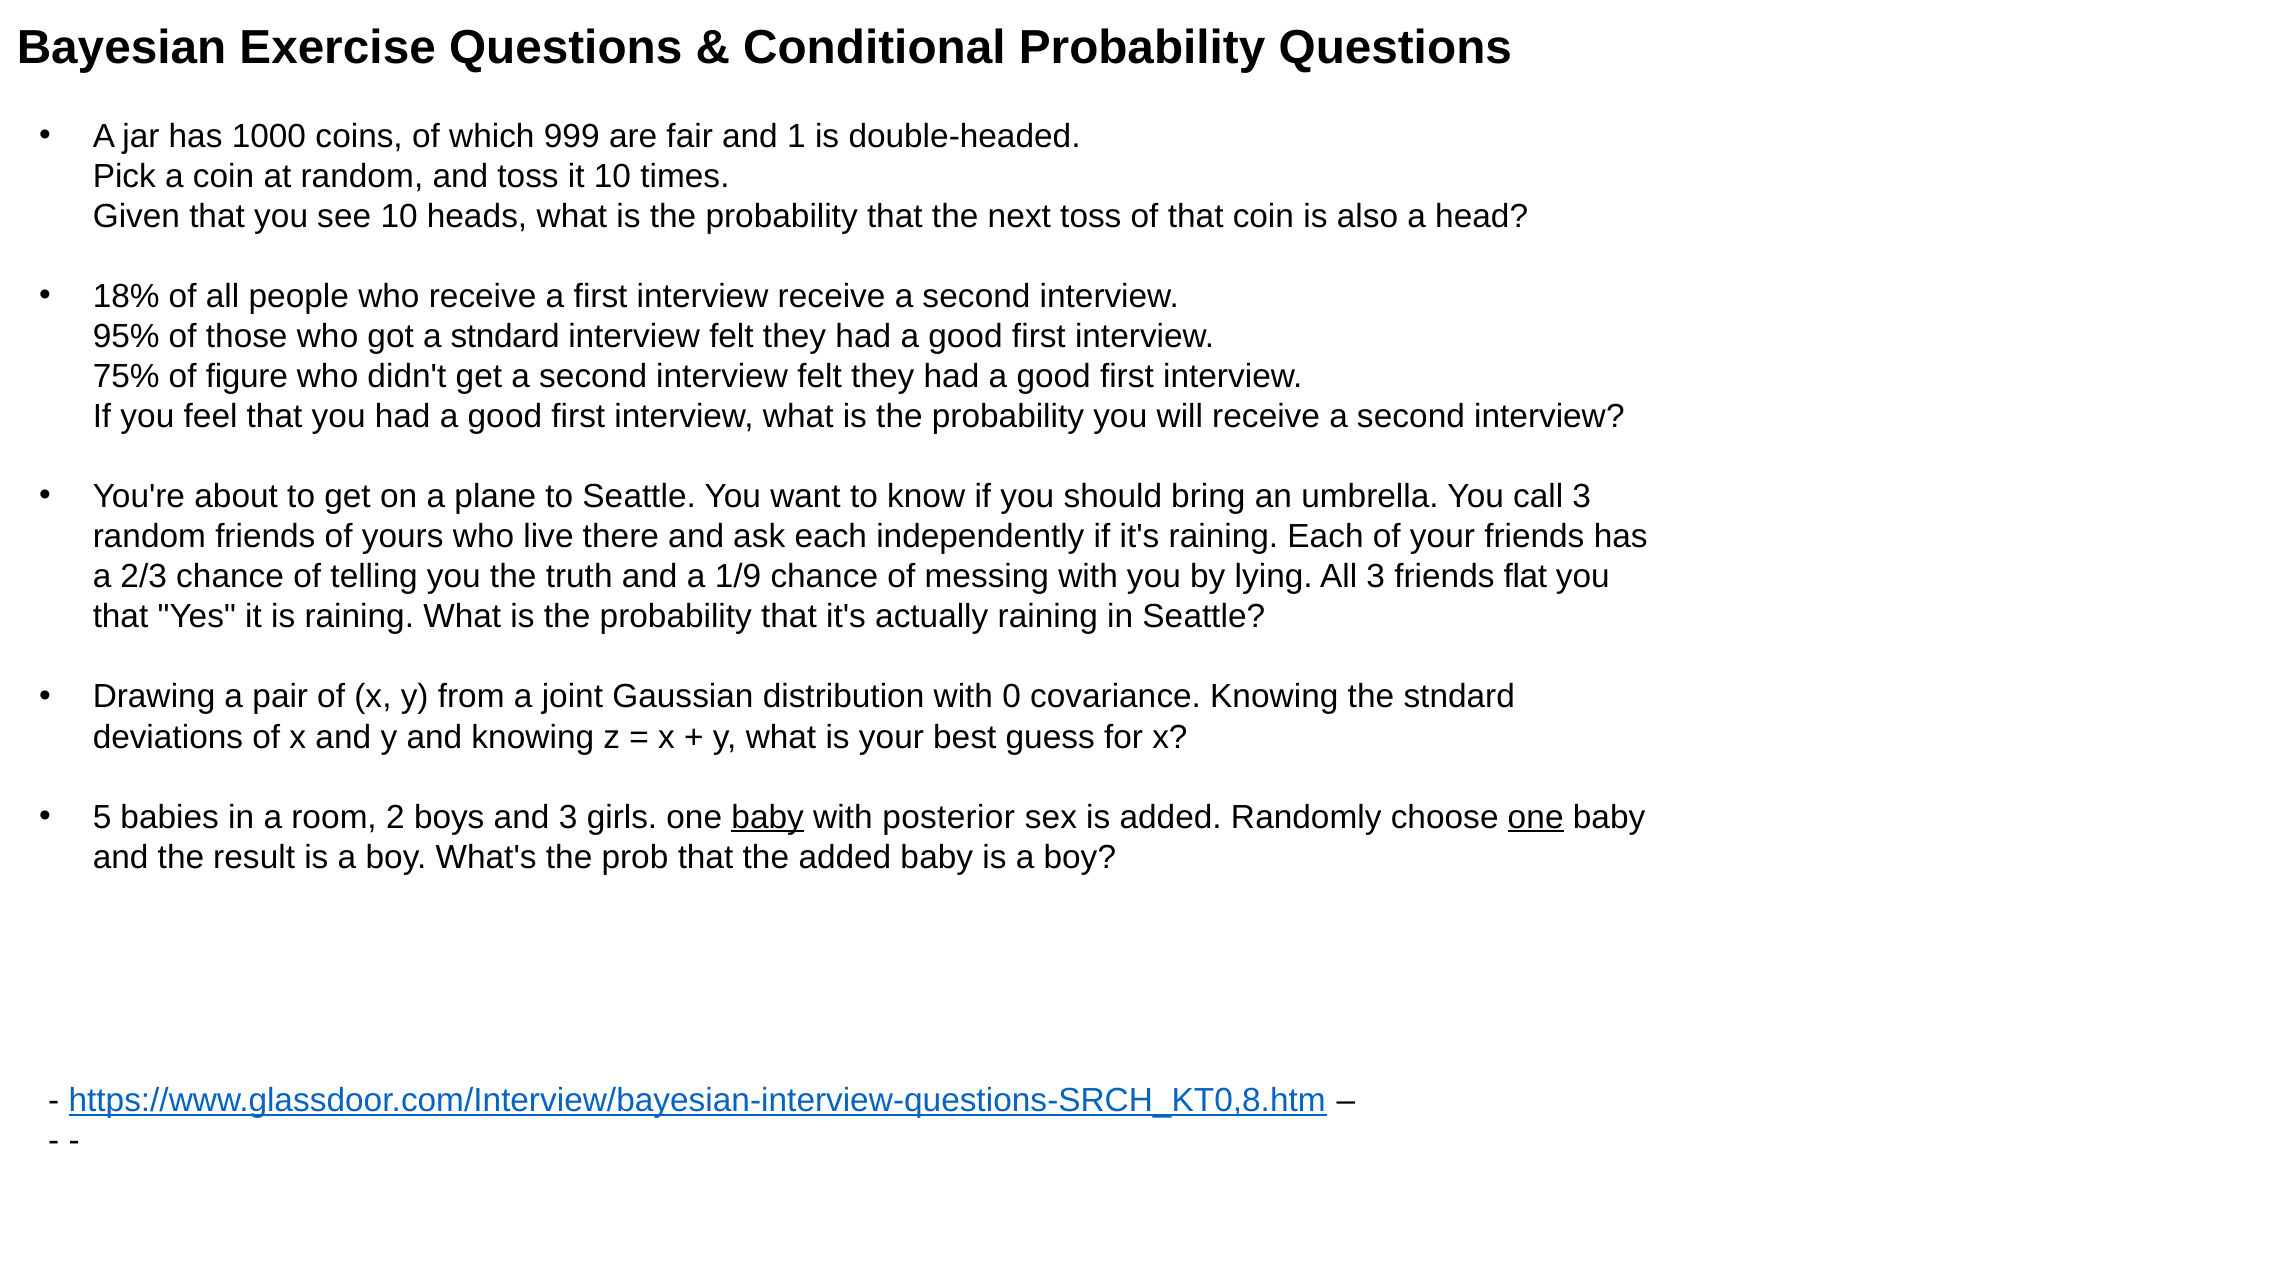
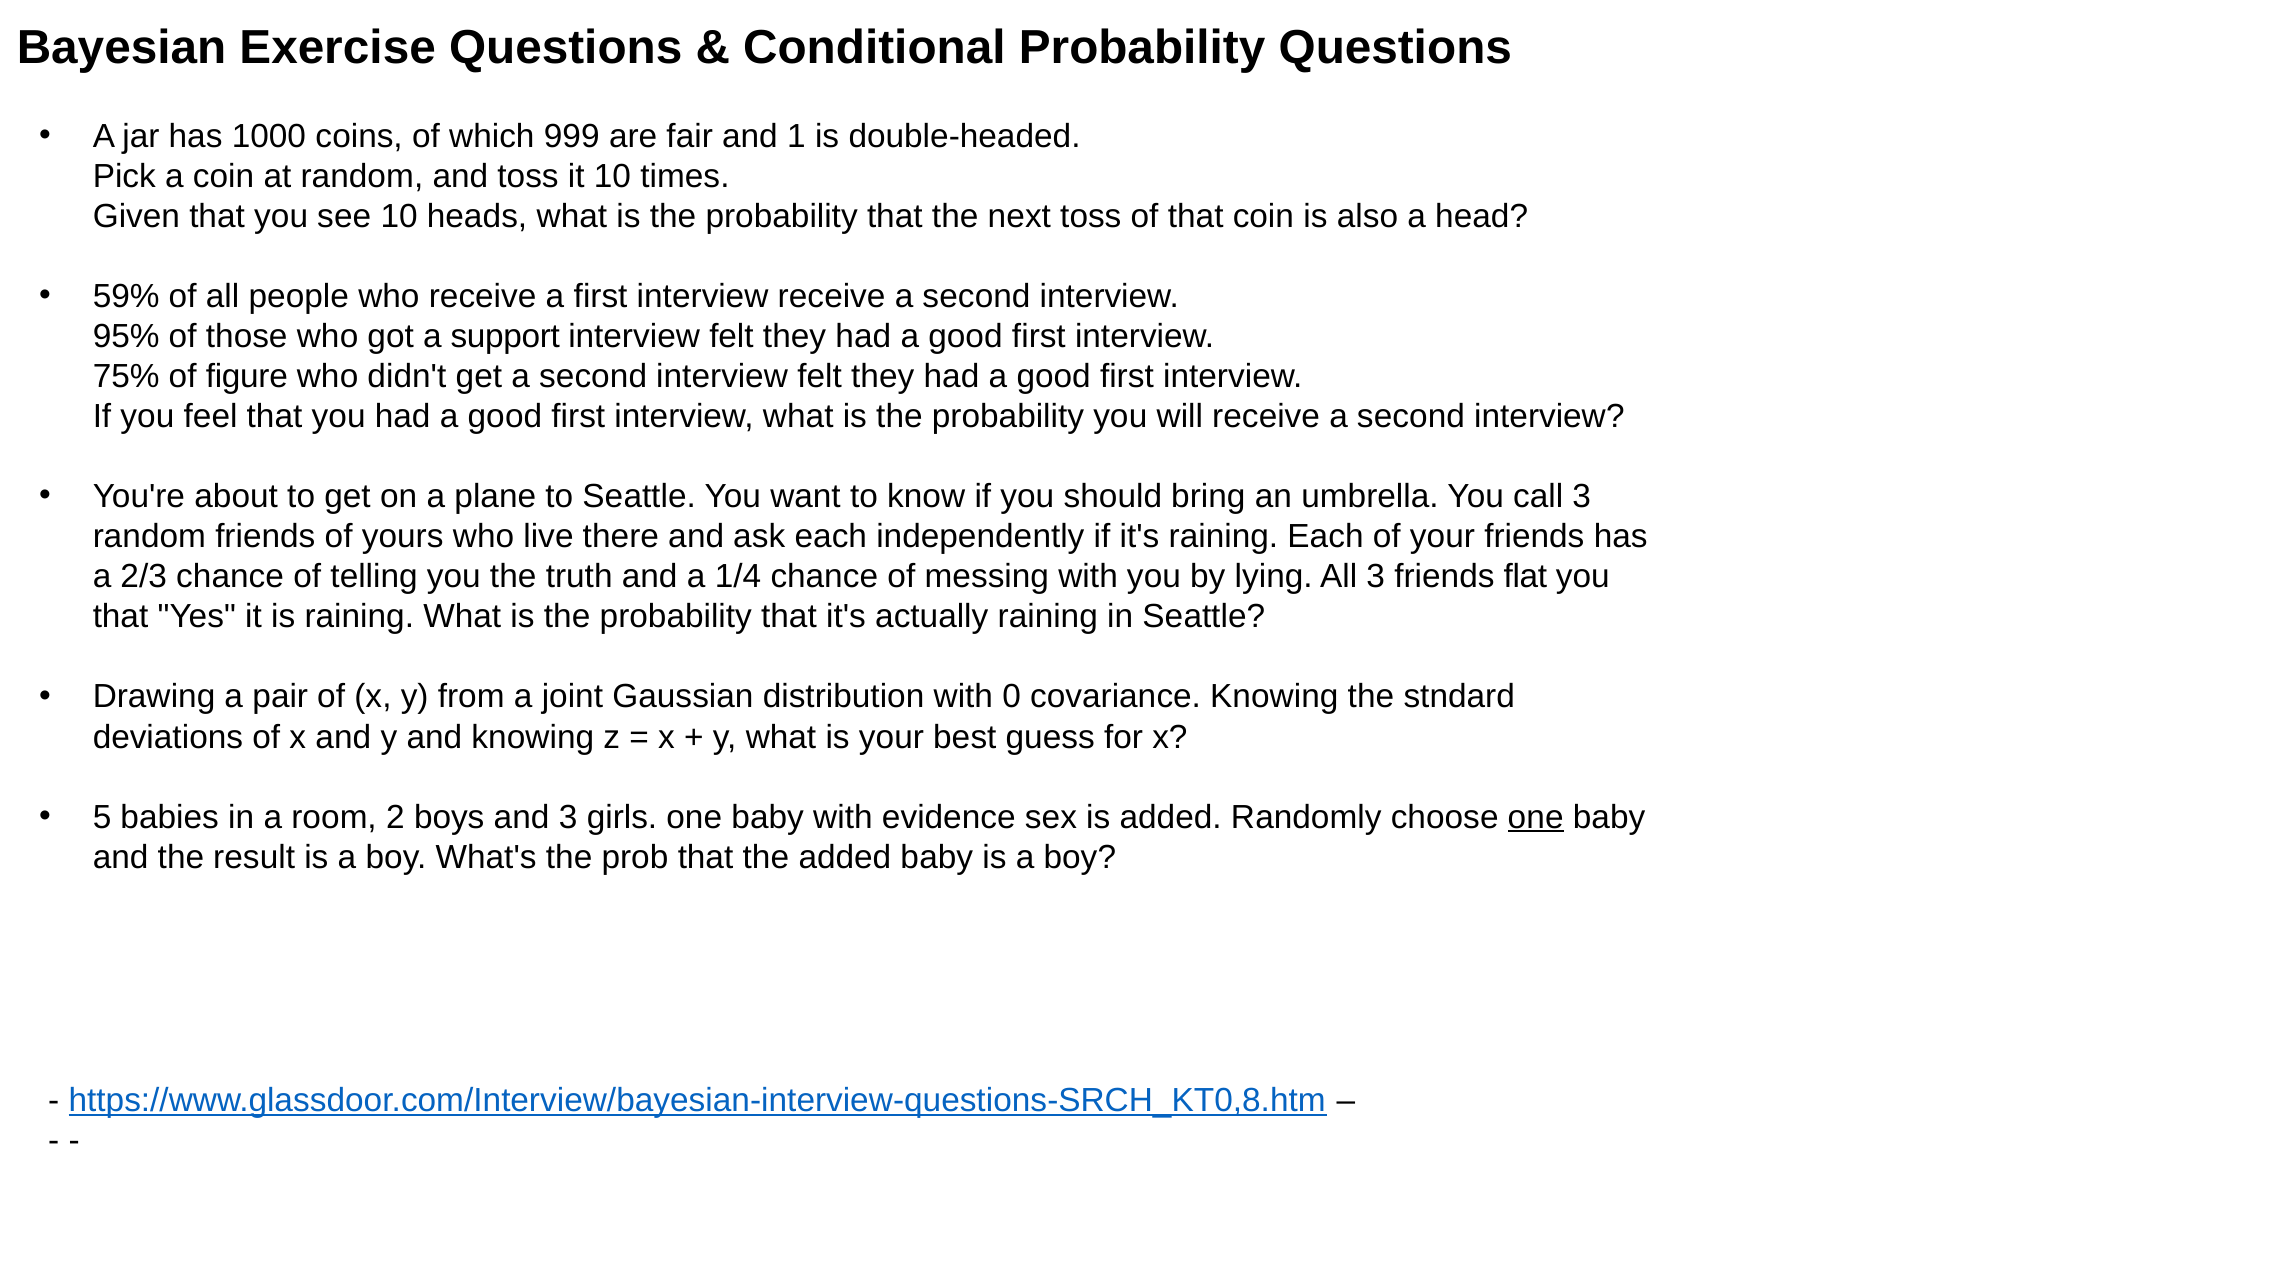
18%: 18% -> 59%
a stndard: stndard -> support
1/9: 1/9 -> 1/4
baby at (768, 817) underline: present -> none
posterior: posterior -> evidence
